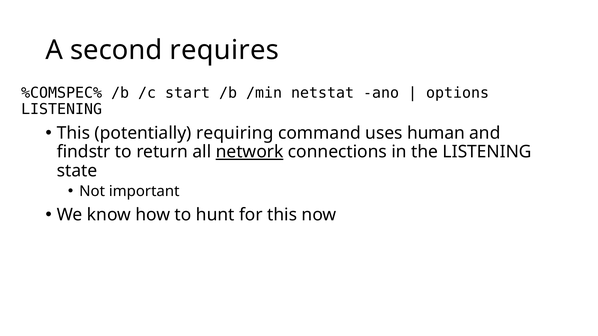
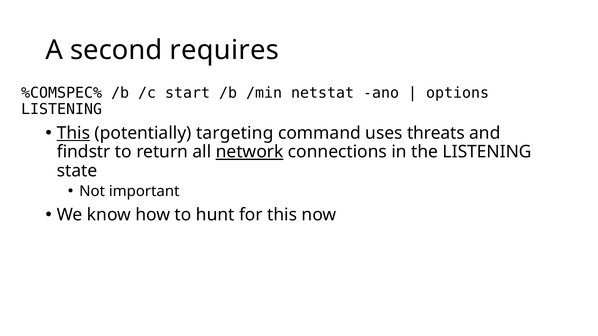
This at (73, 133) underline: none -> present
requiring: requiring -> targeting
human: human -> threats
